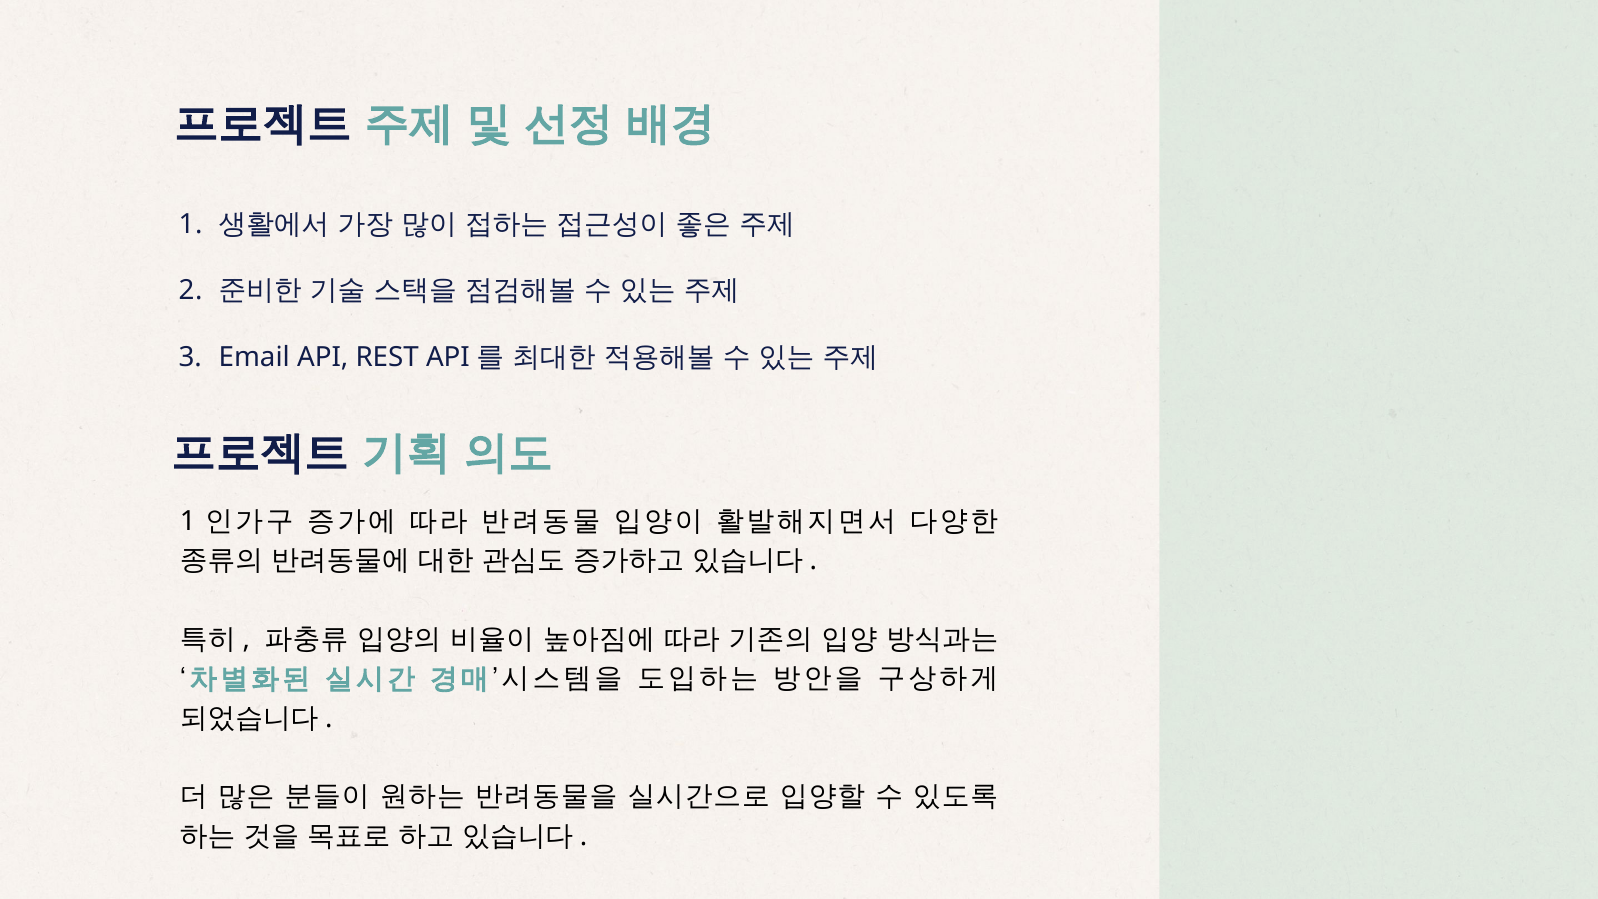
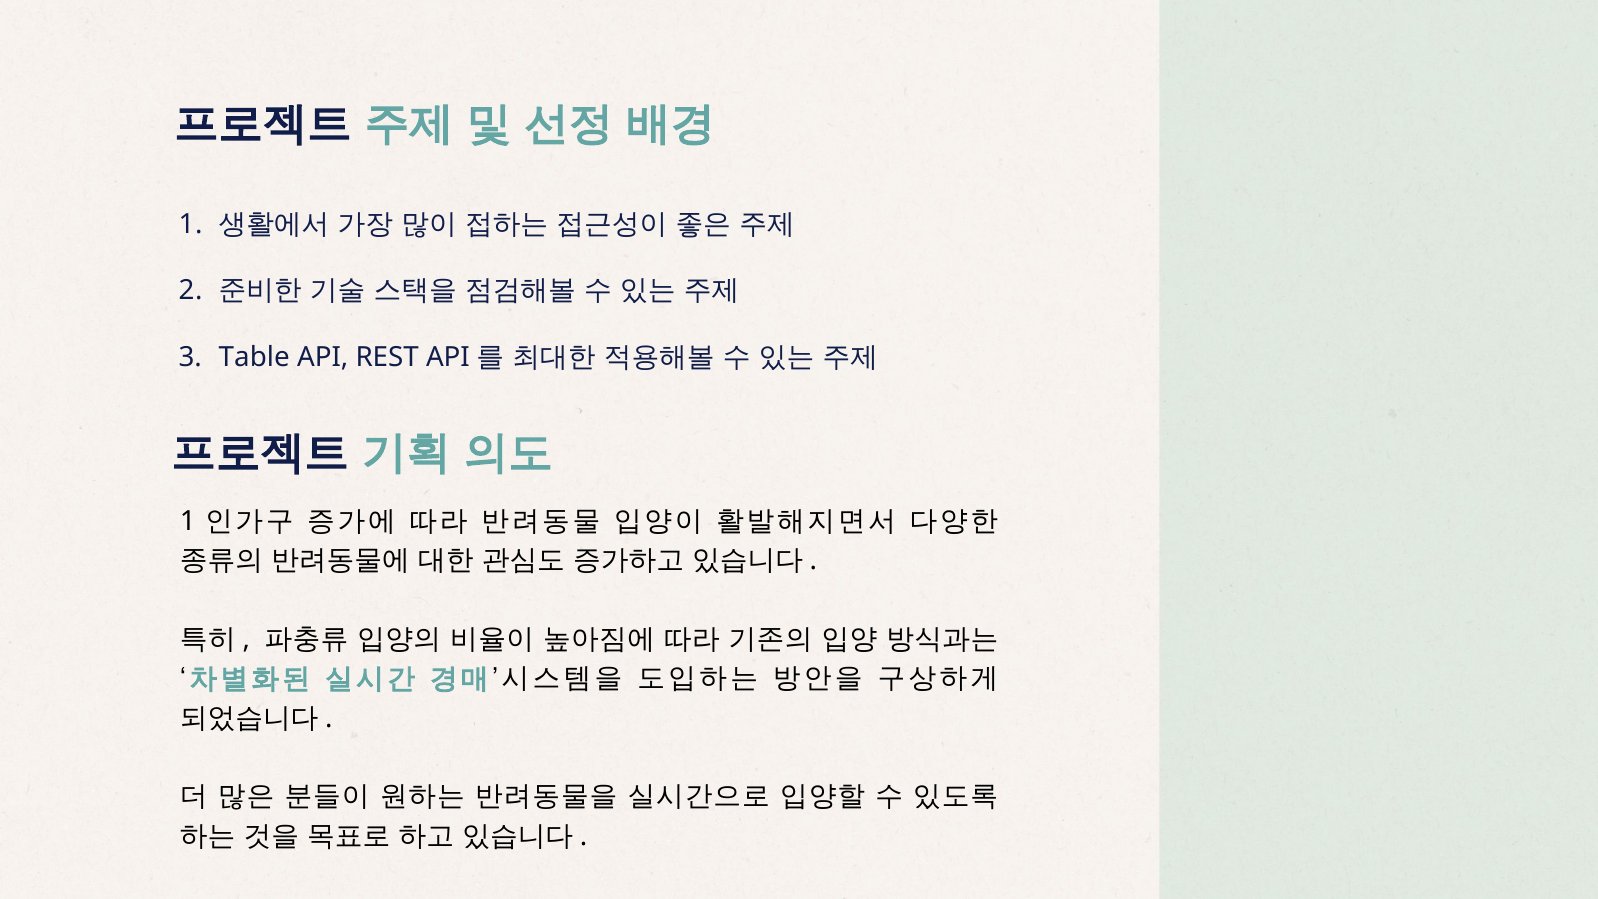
Email: Email -> Table
